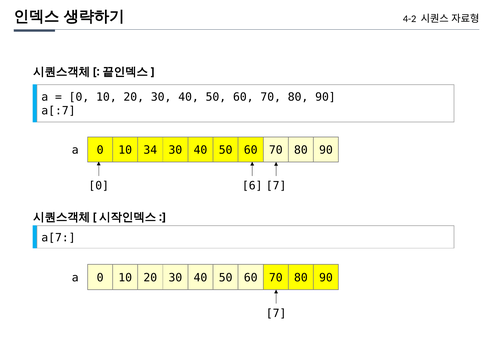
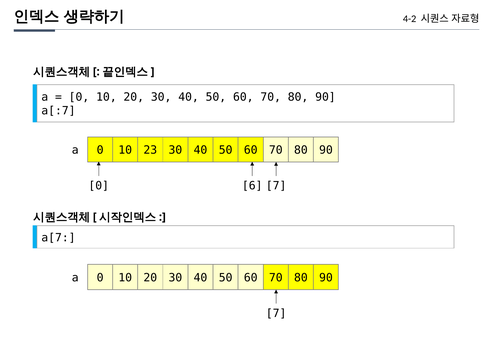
34: 34 -> 23
